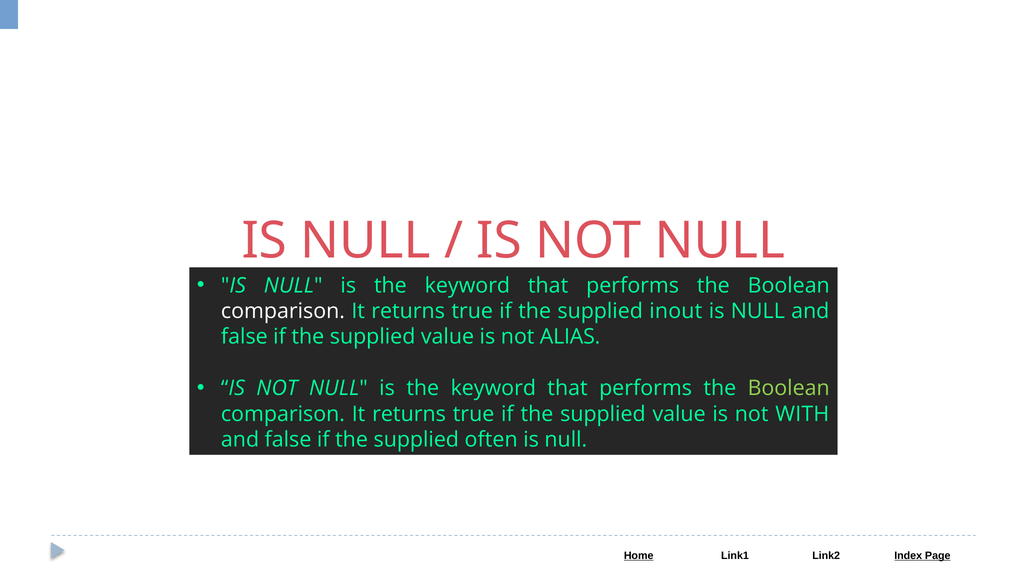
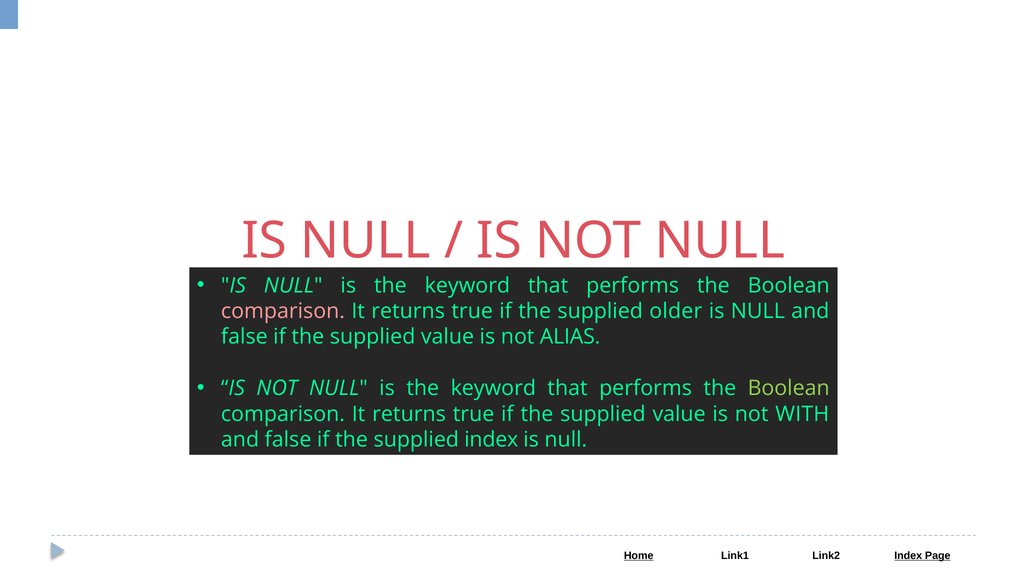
comparison at (283, 311) colour: white -> pink
inout: inout -> older
supplied often: often -> index
